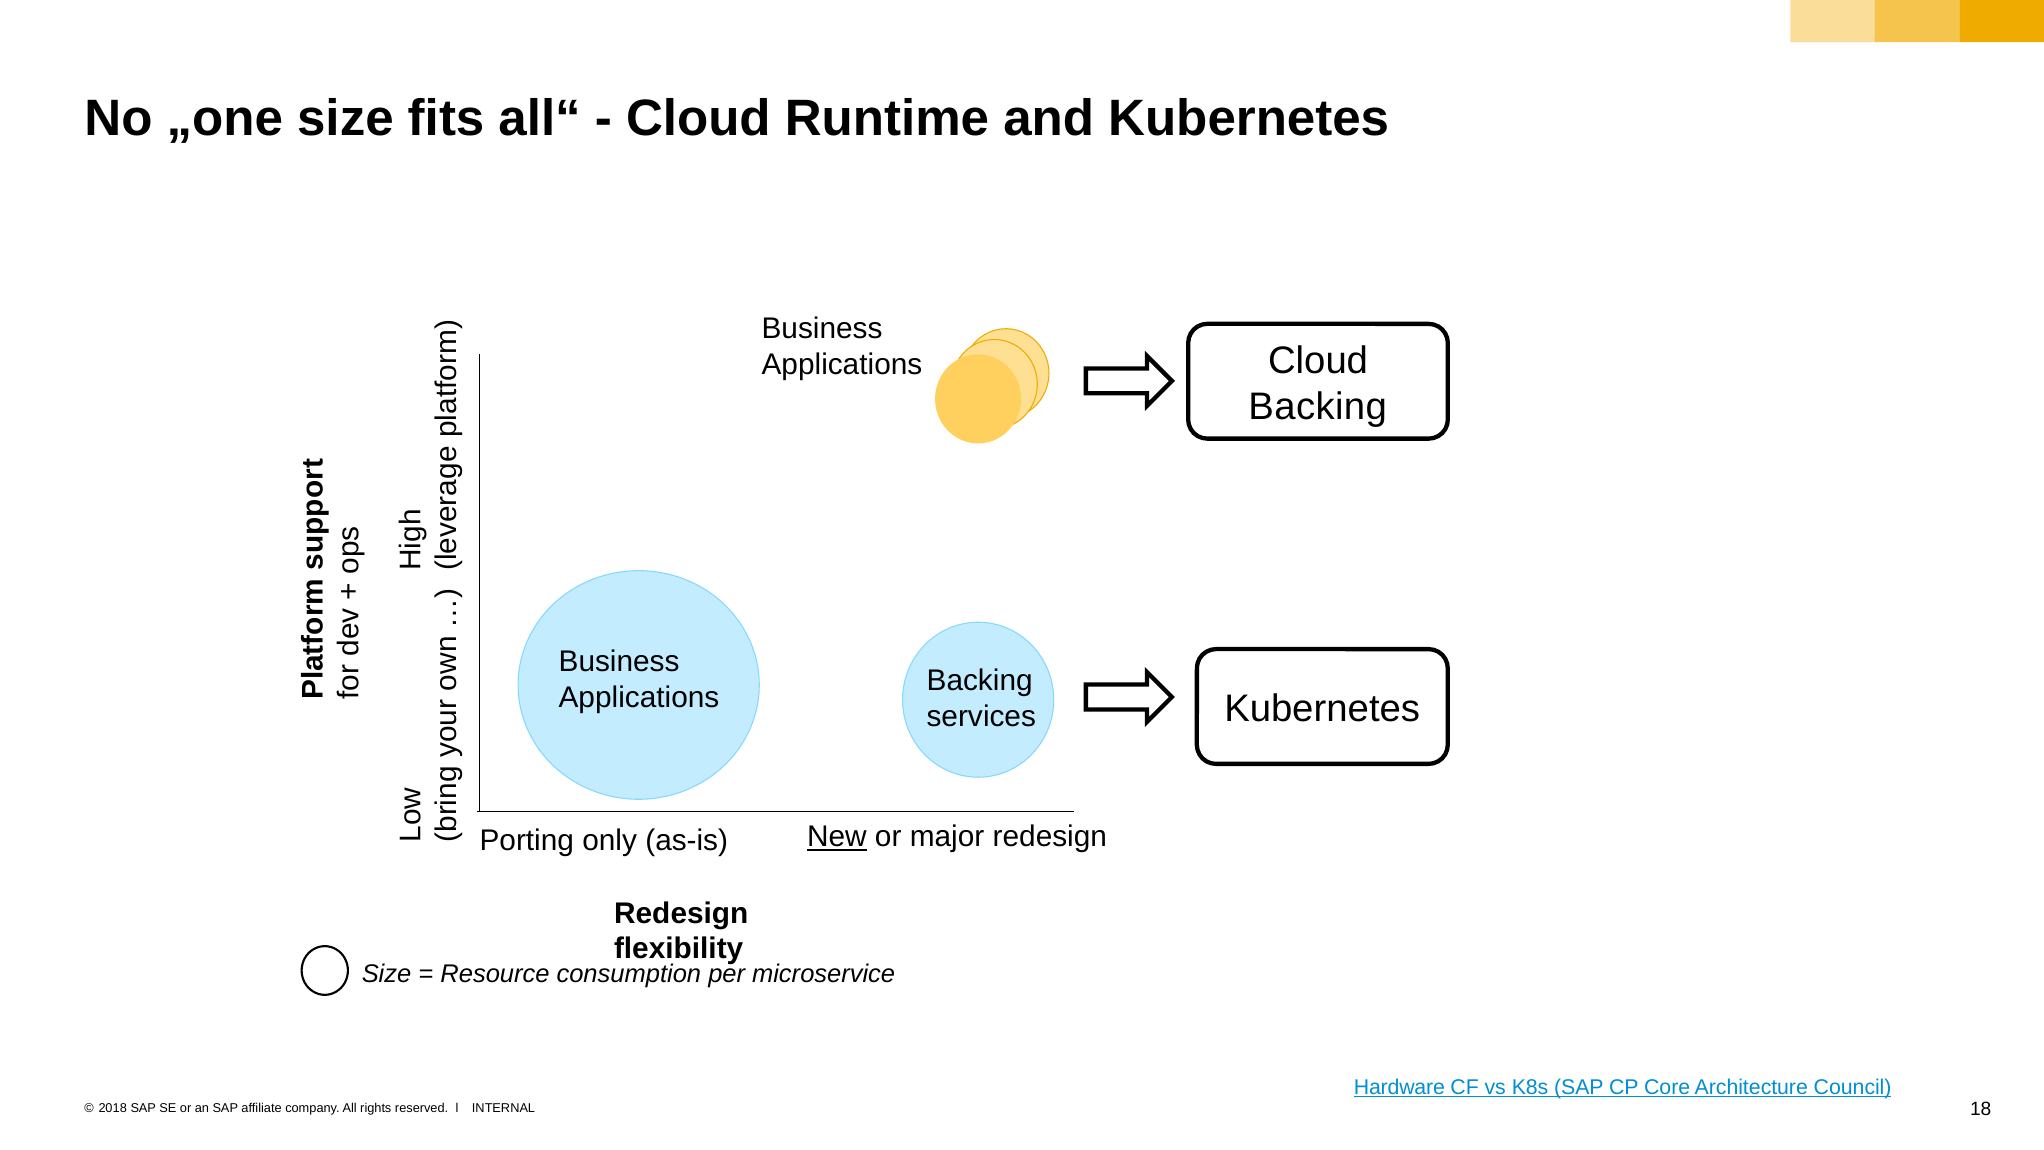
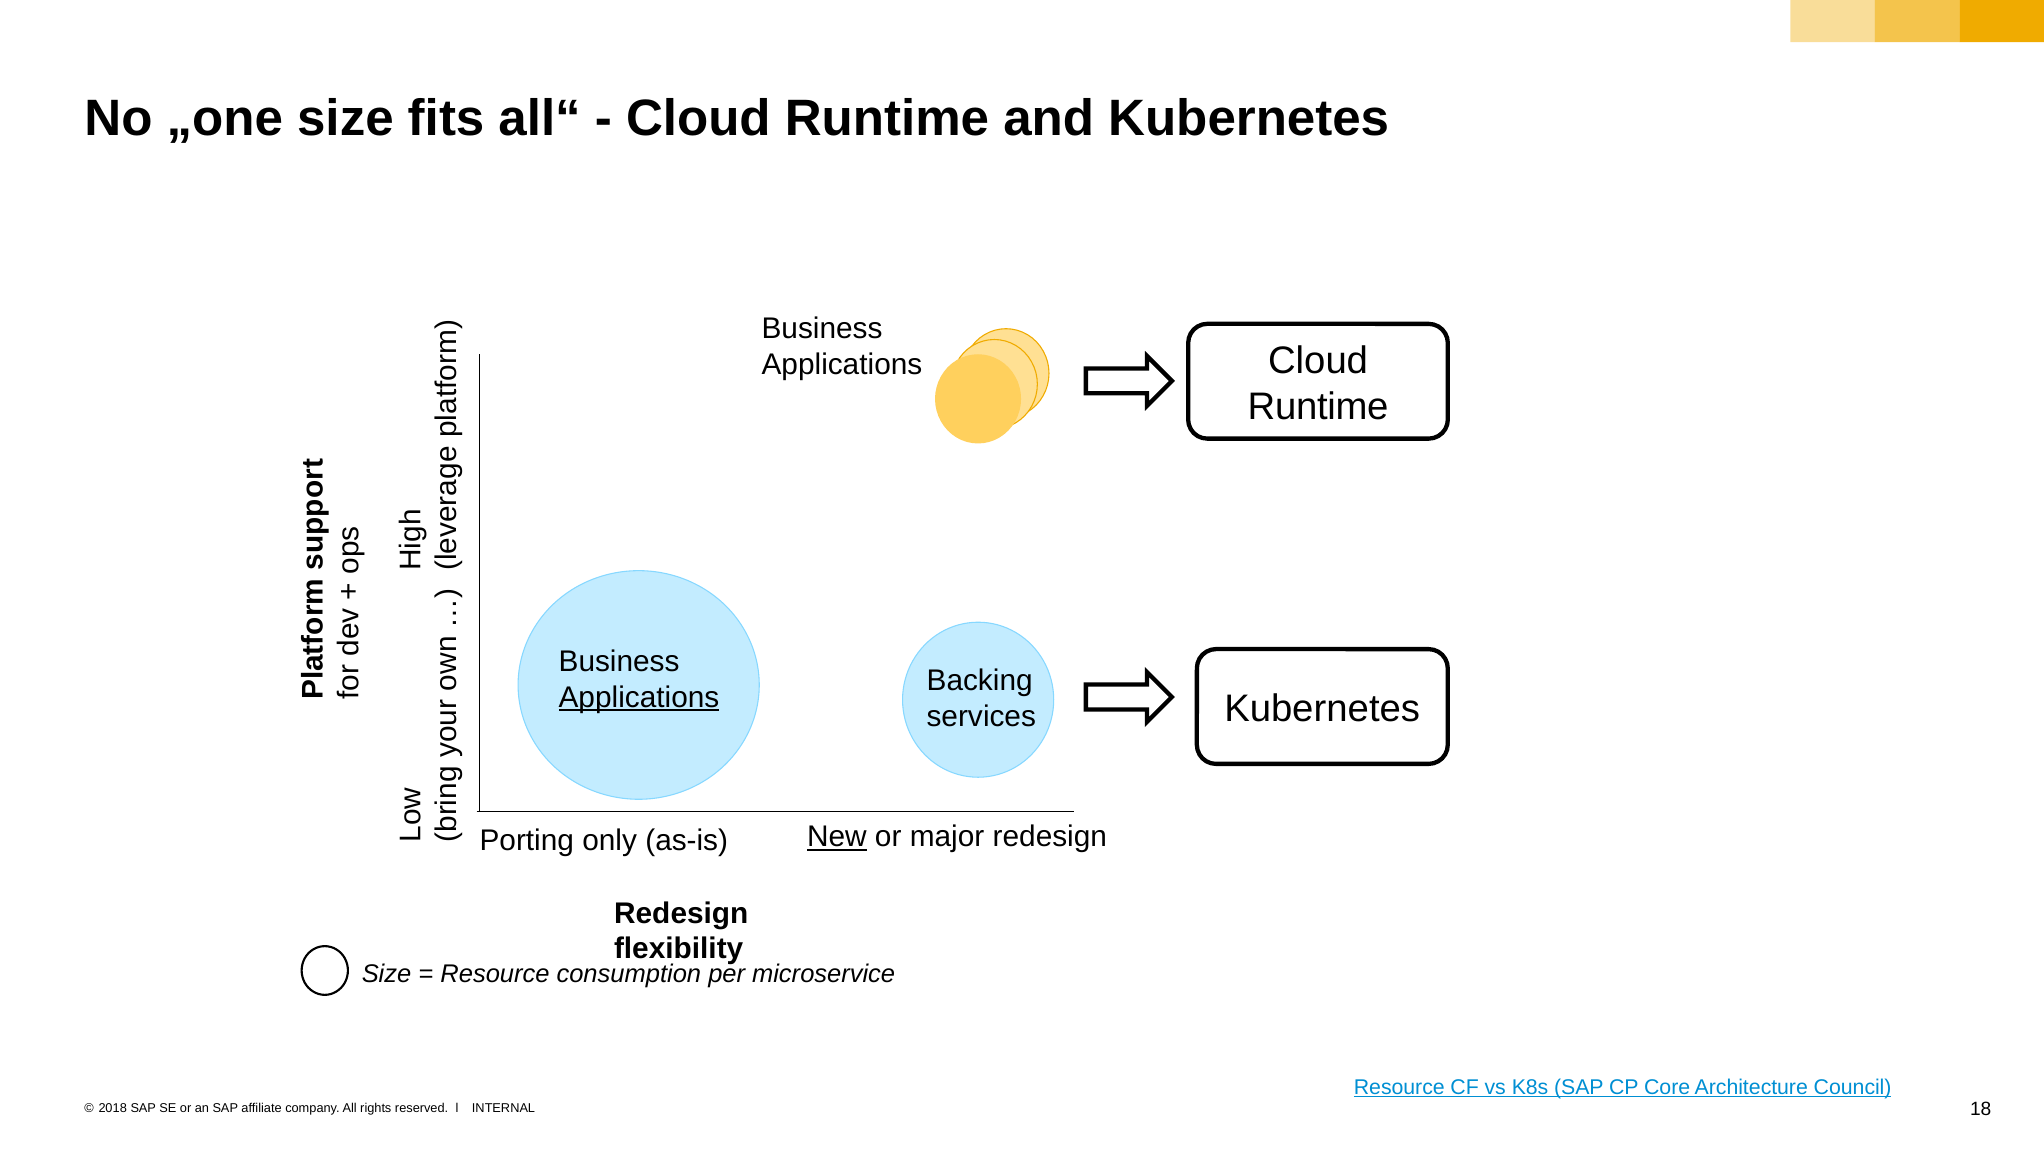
Backing at (1318, 407): Backing -> Runtime
Applications at (639, 697) underline: none -> present
Hardware at (1399, 1087): Hardware -> Resource
